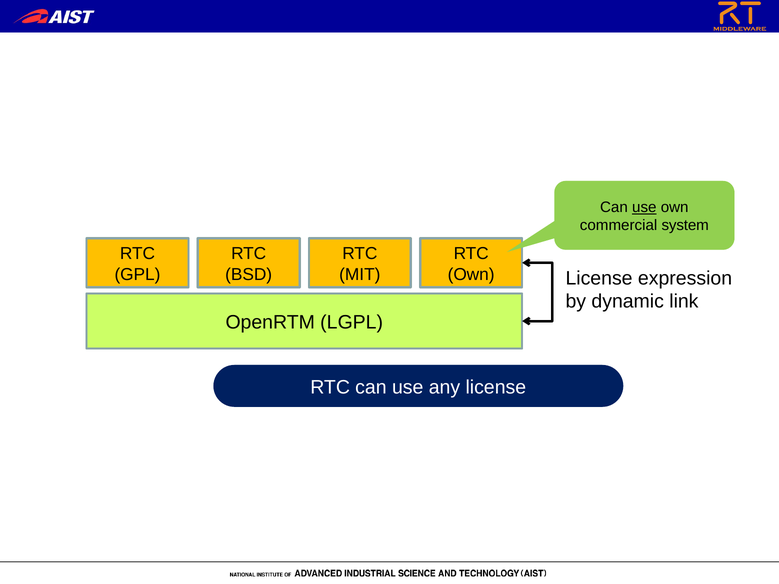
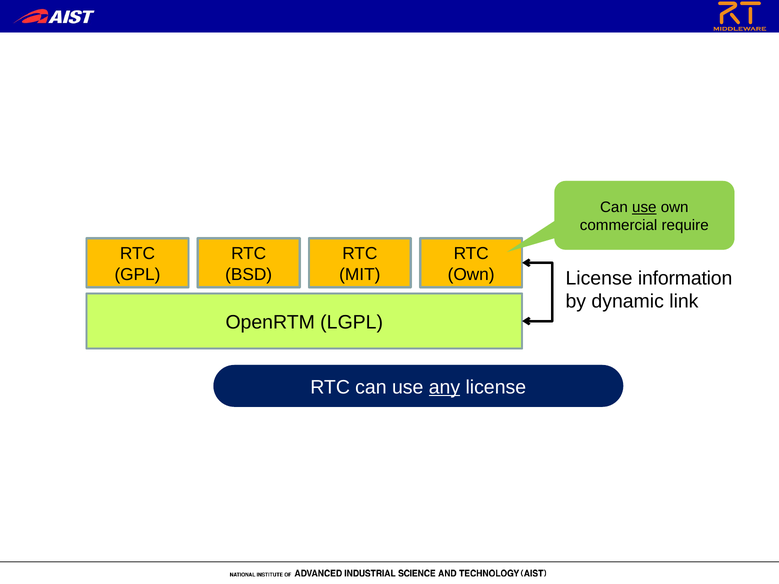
system: system -> require
expression: expression -> information
any underline: none -> present
